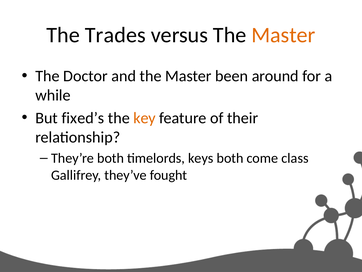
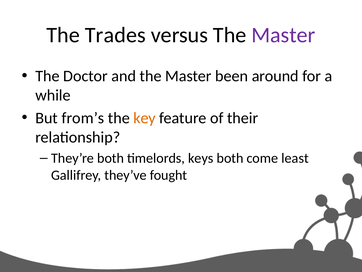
Master at (283, 35) colour: orange -> purple
fixed’s: fixed’s -> from’s
class: class -> least
